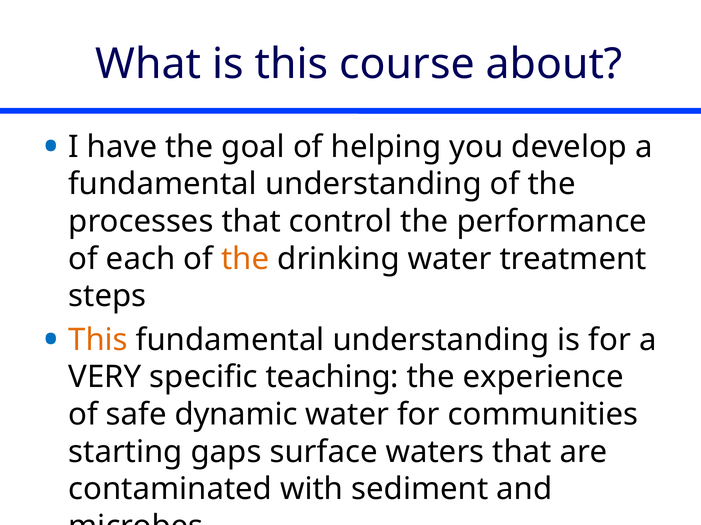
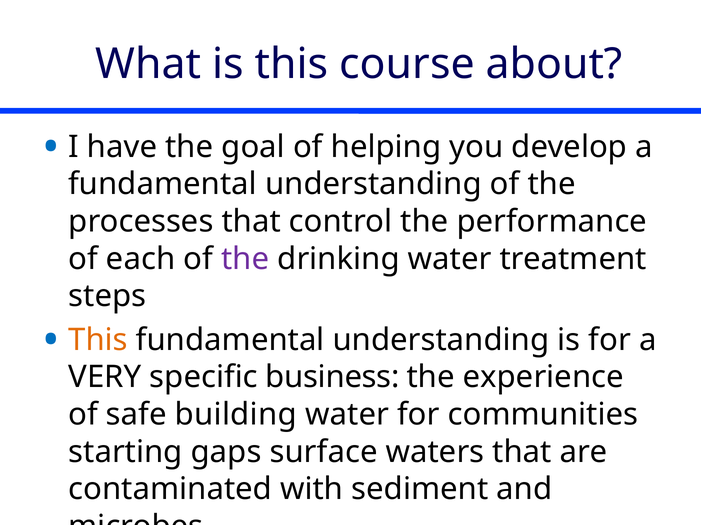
the at (245, 259) colour: orange -> purple
teaching: teaching -> business
dynamic: dynamic -> building
